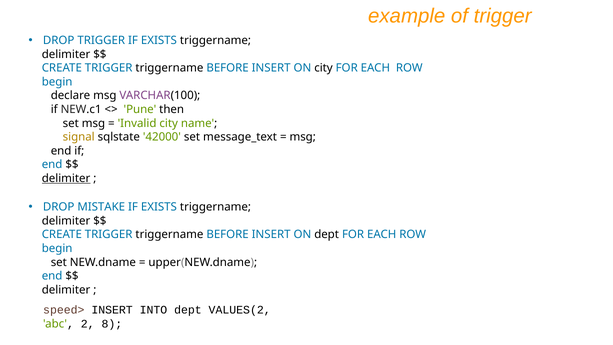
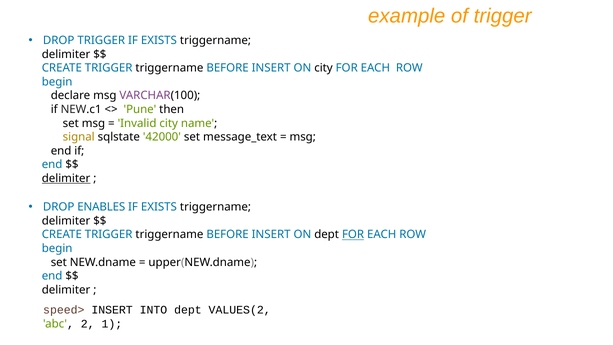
MISTAKE: MISTAKE -> ENABLES
FOR at (353, 235) underline: none -> present
8: 8 -> 1
